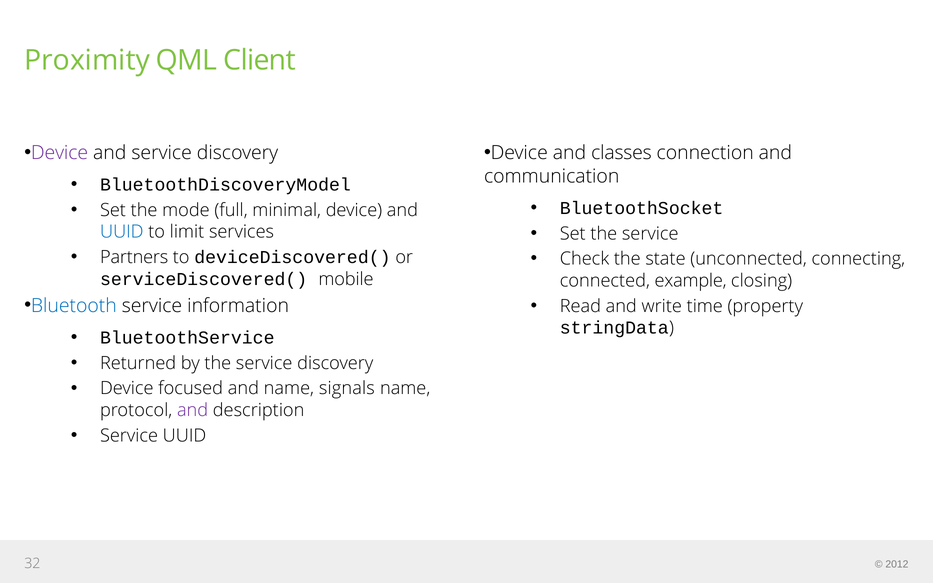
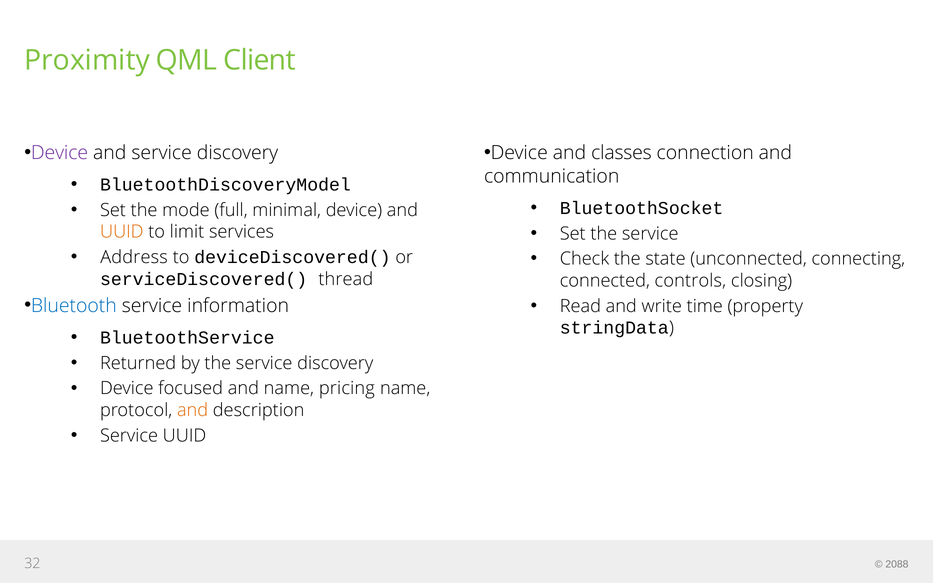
UUID at (122, 232) colour: blue -> orange
Partners: Partners -> Address
mobile: mobile -> thread
example: example -> controls
signals: signals -> pricing
and at (193, 410) colour: purple -> orange
2012: 2012 -> 2088
